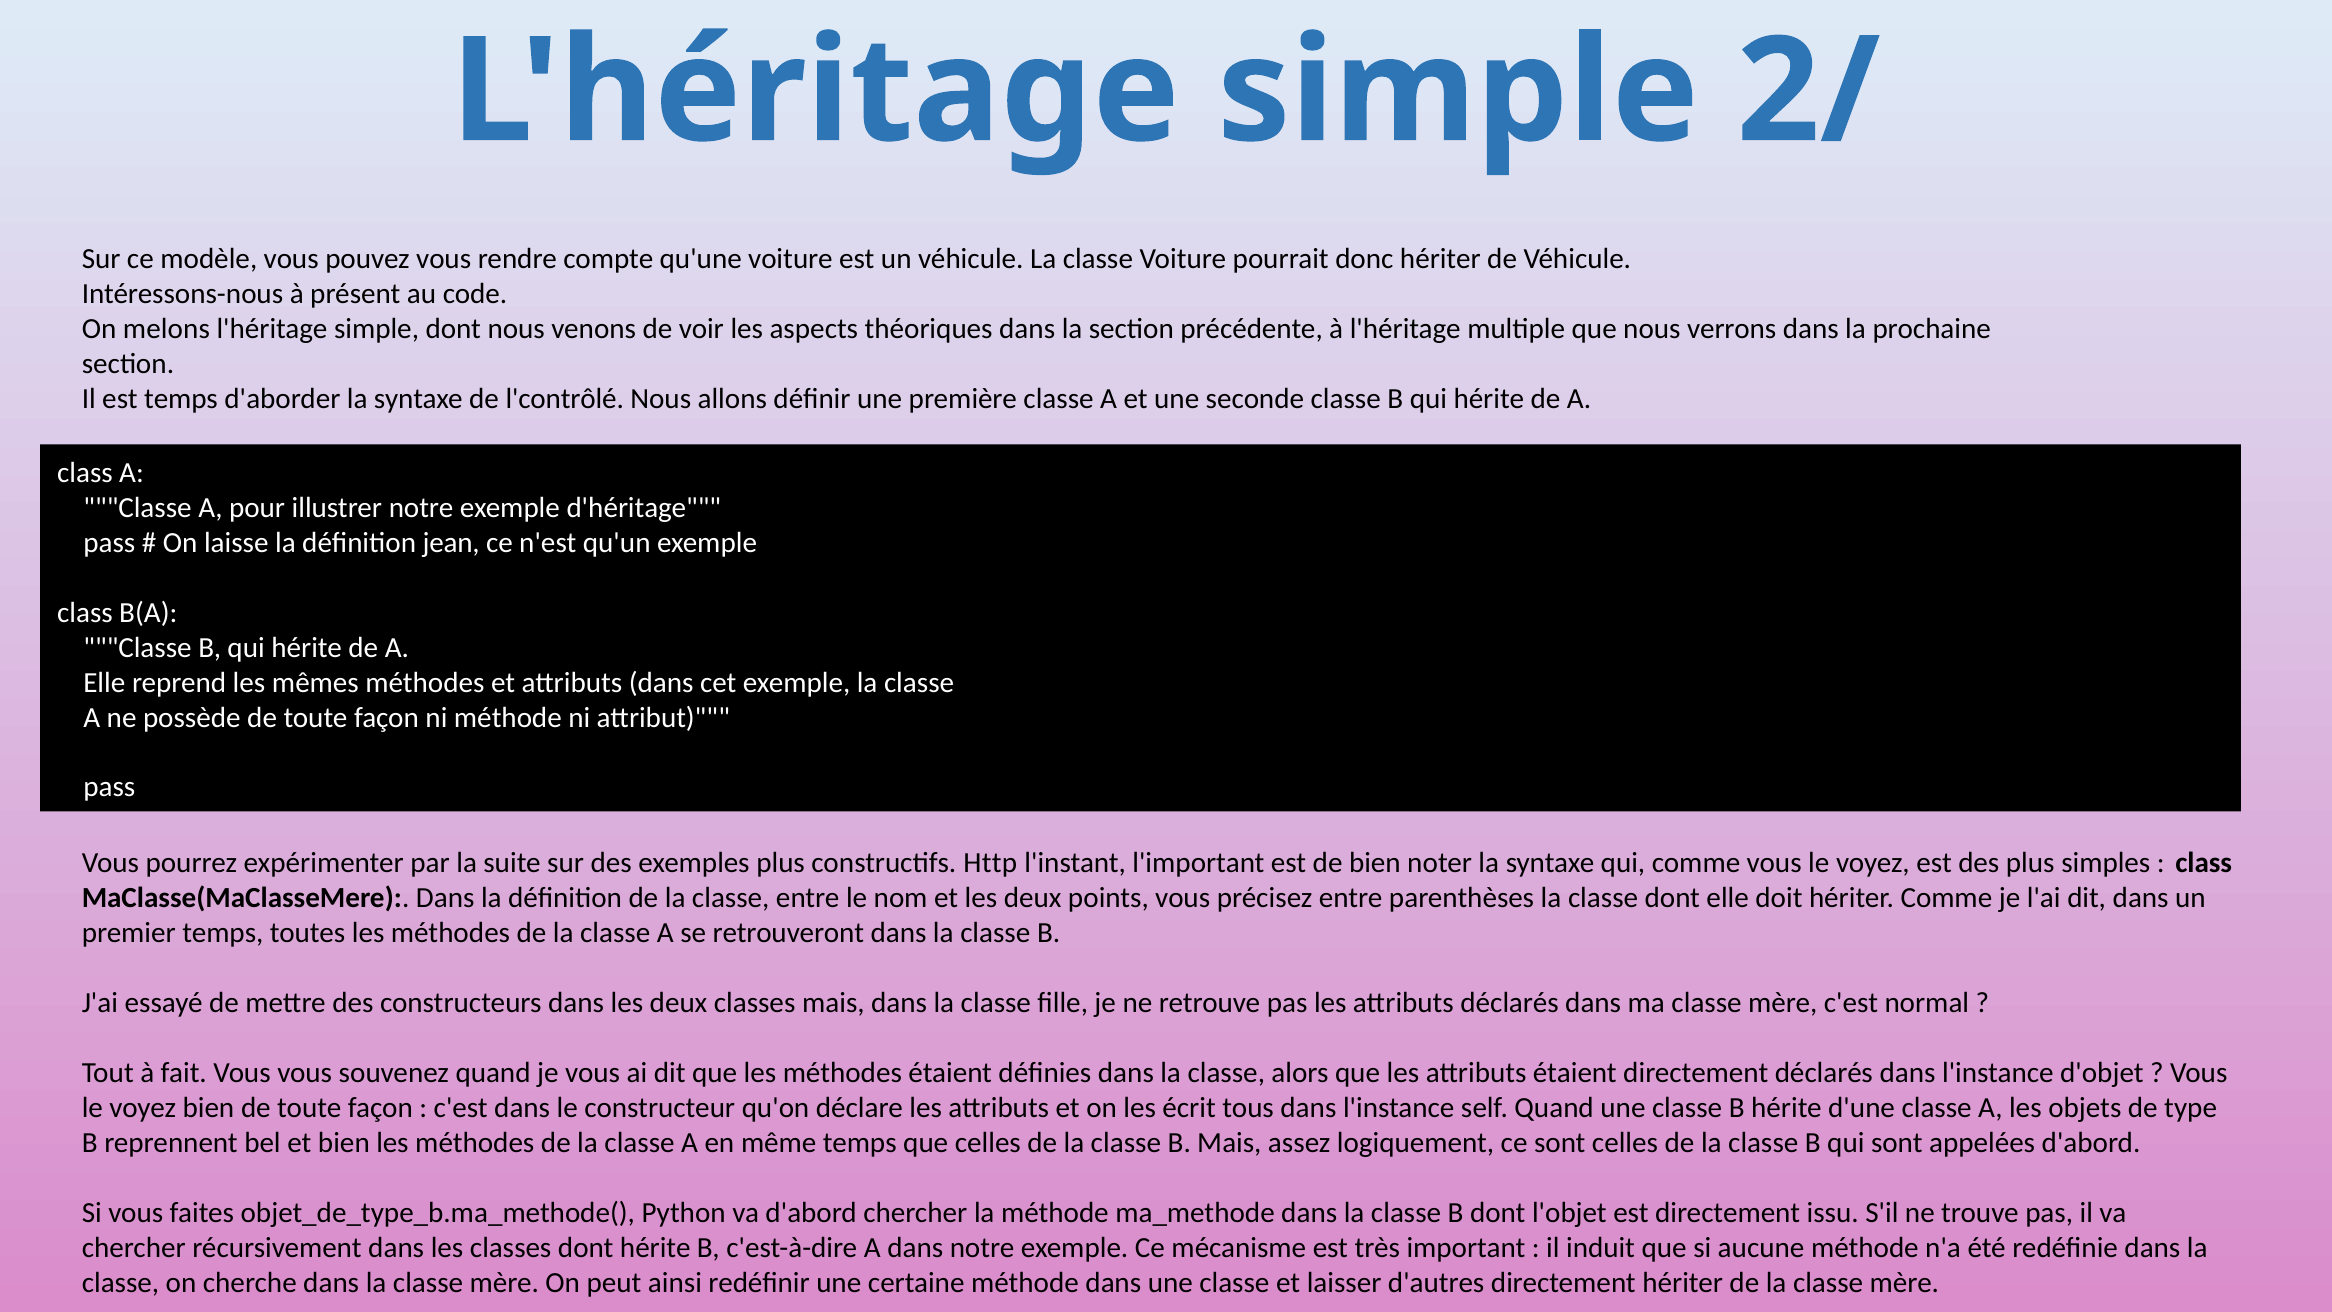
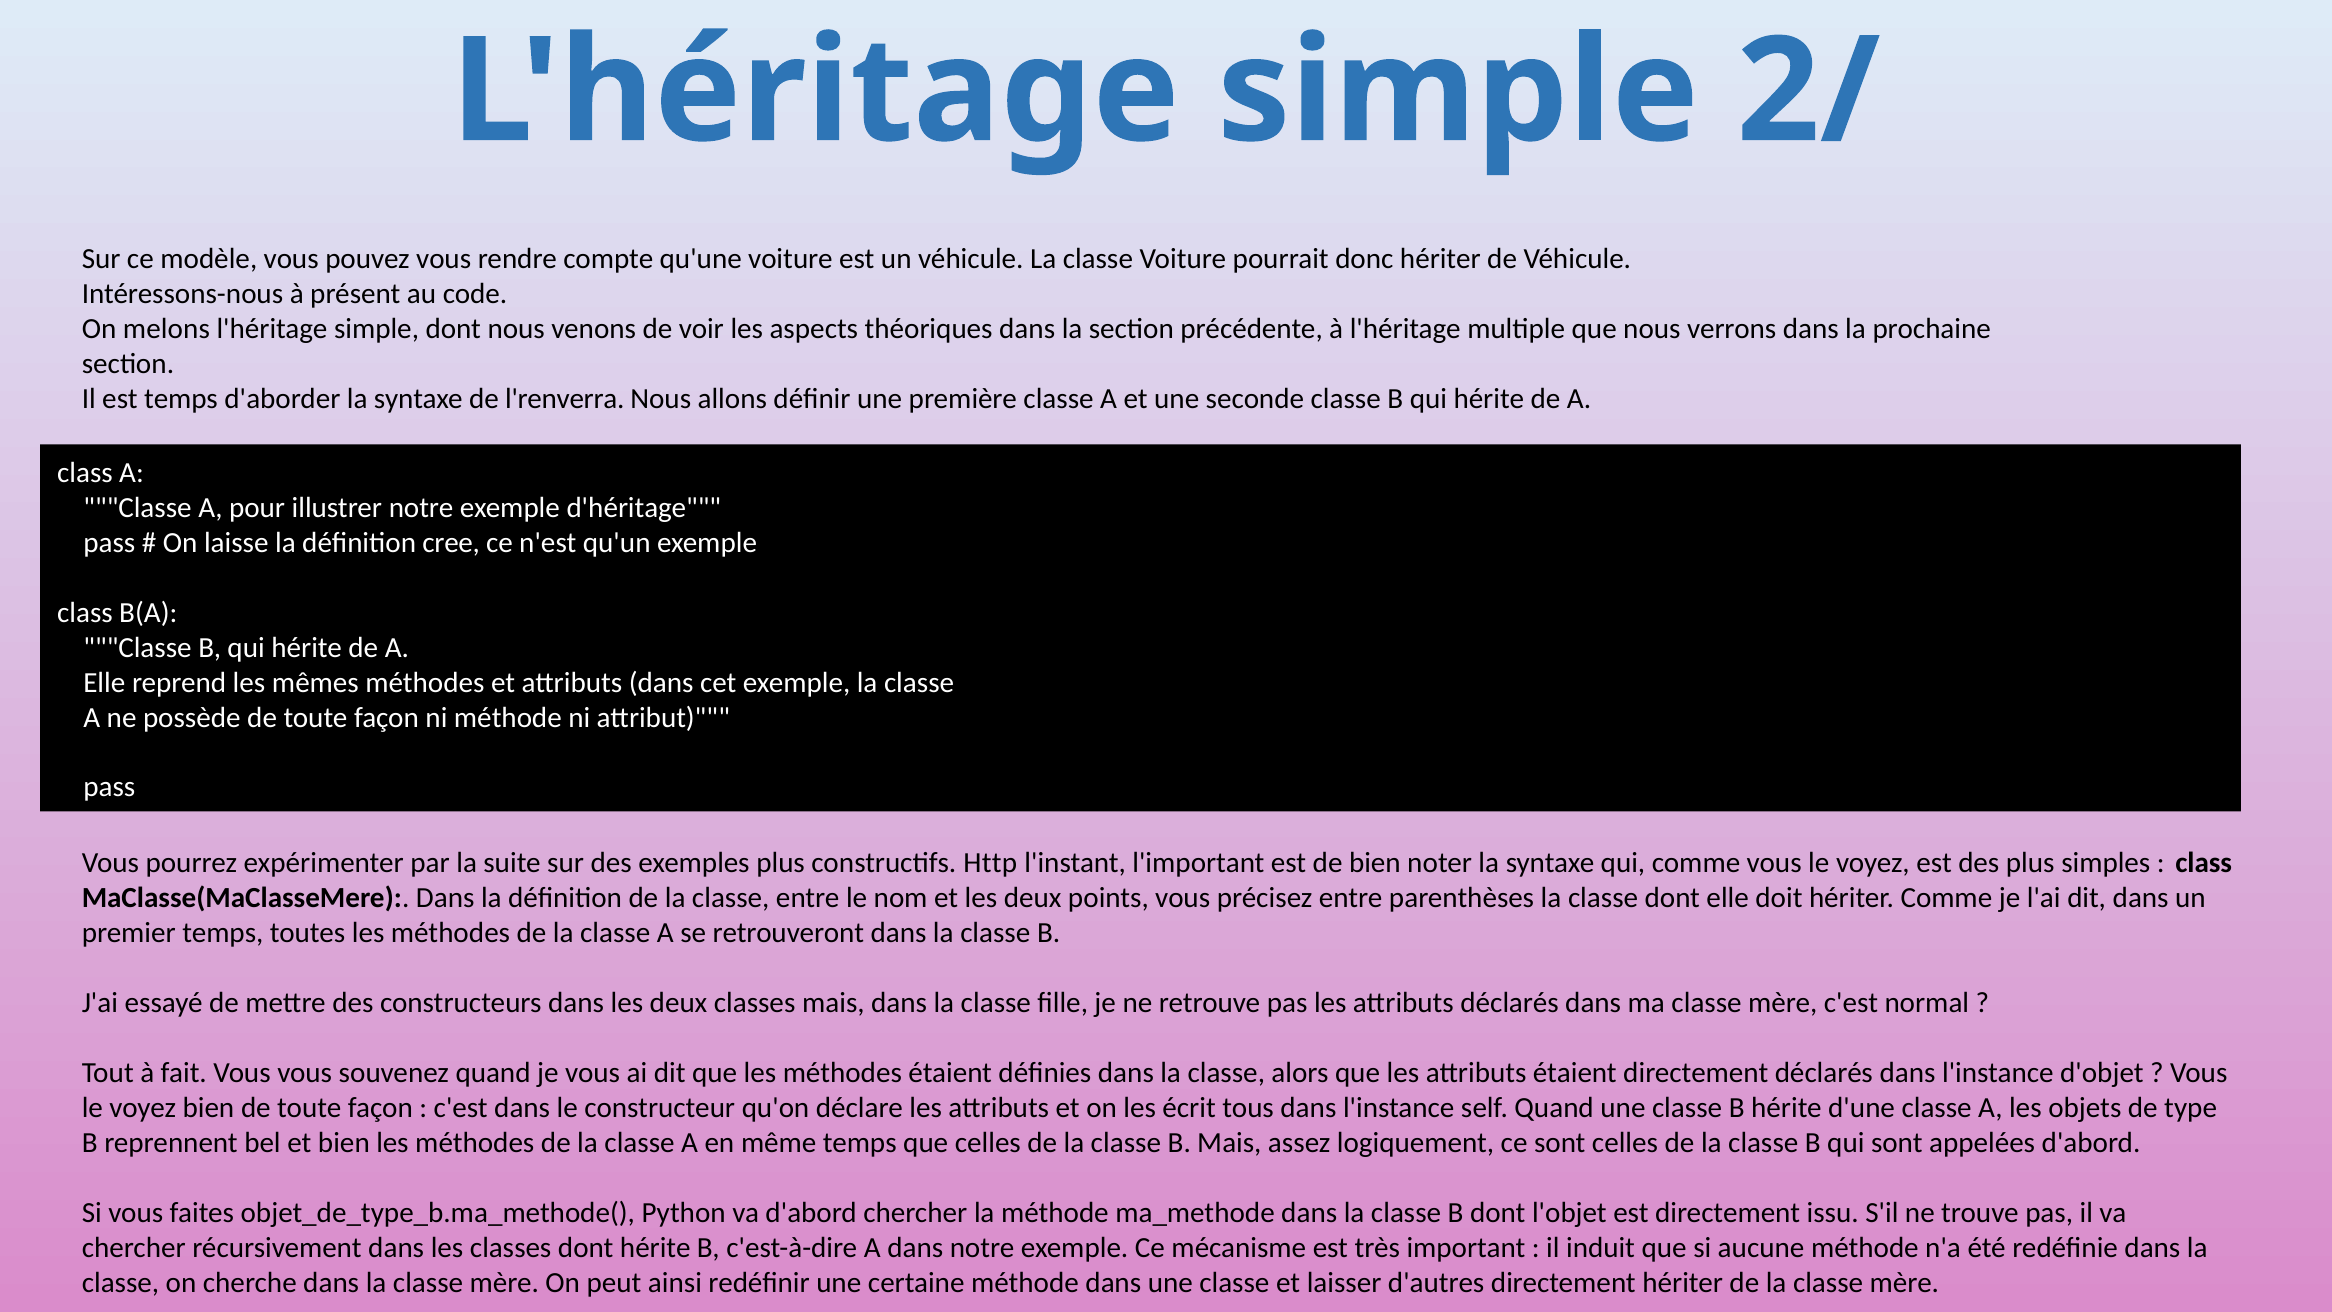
l'contrôlé: l'contrôlé -> l'renverra
jean: jean -> cree
